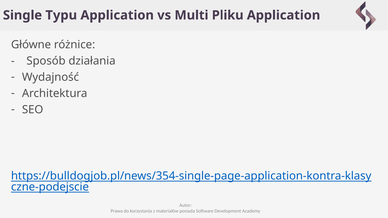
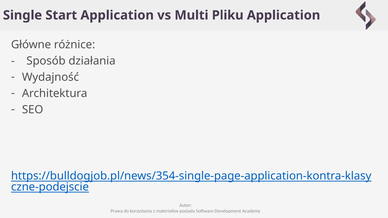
Typu: Typu -> Start
